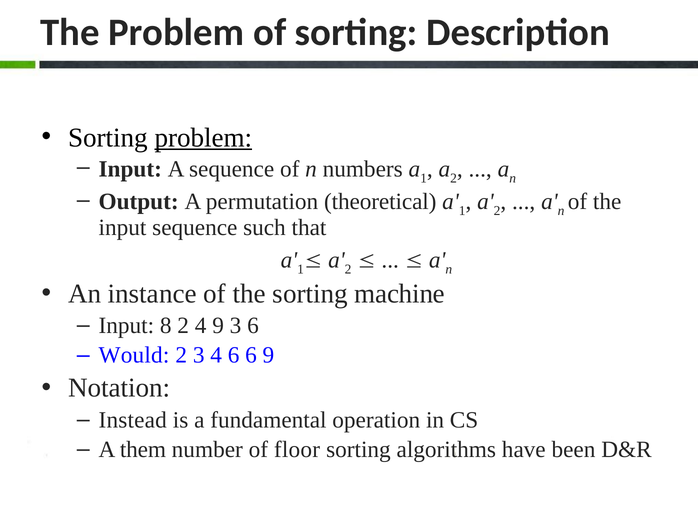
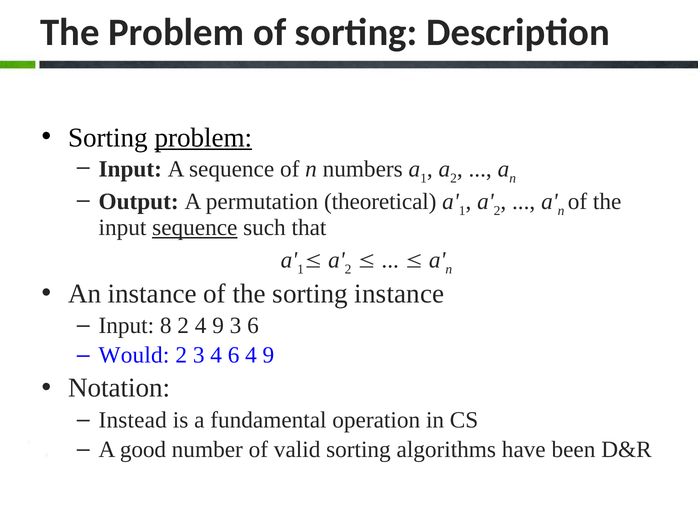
sequence at (195, 227) underline: none -> present
sorting machine: machine -> instance
6 6: 6 -> 4
them: them -> good
floor: floor -> valid
